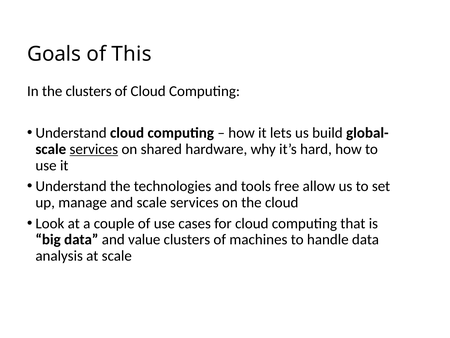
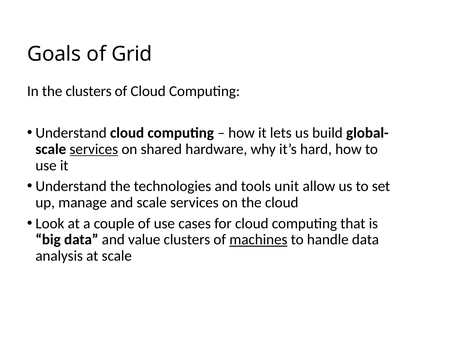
This: This -> Grid
free: free -> unit
machines underline: none -> present
